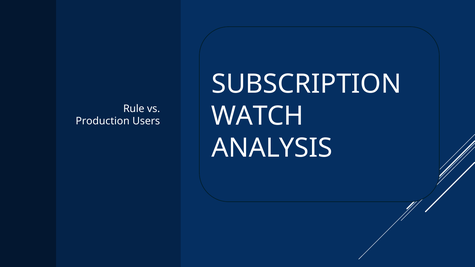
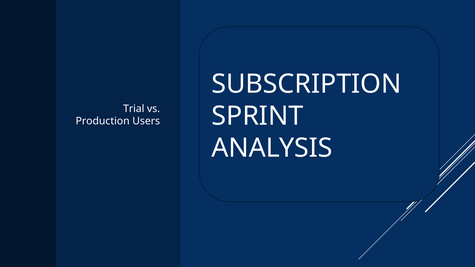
Rule: Rule -> Trial
WATCH: WATCH -> SPRINT
